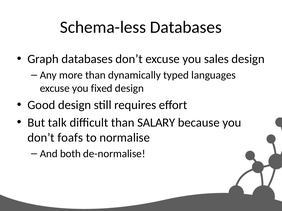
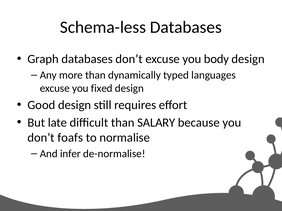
sales: sales -> body
talk: talk -> late
both: both -> infer
